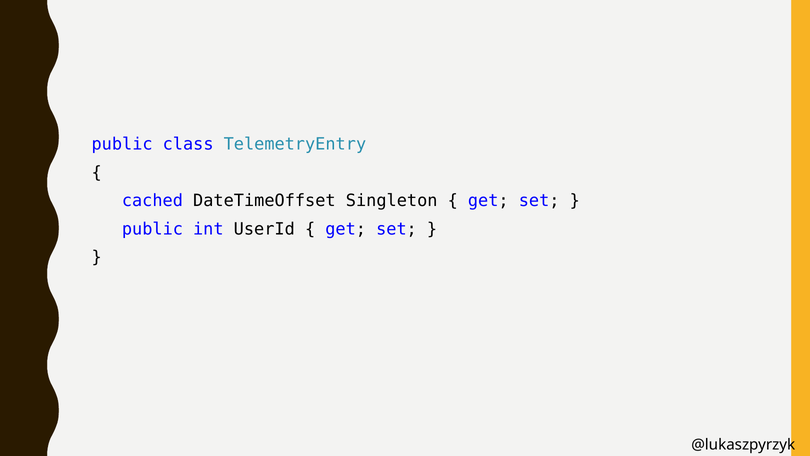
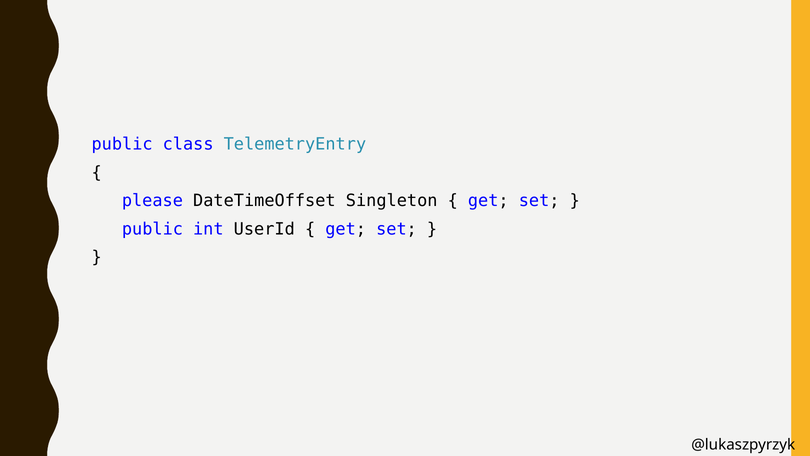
cached: cached -> please
